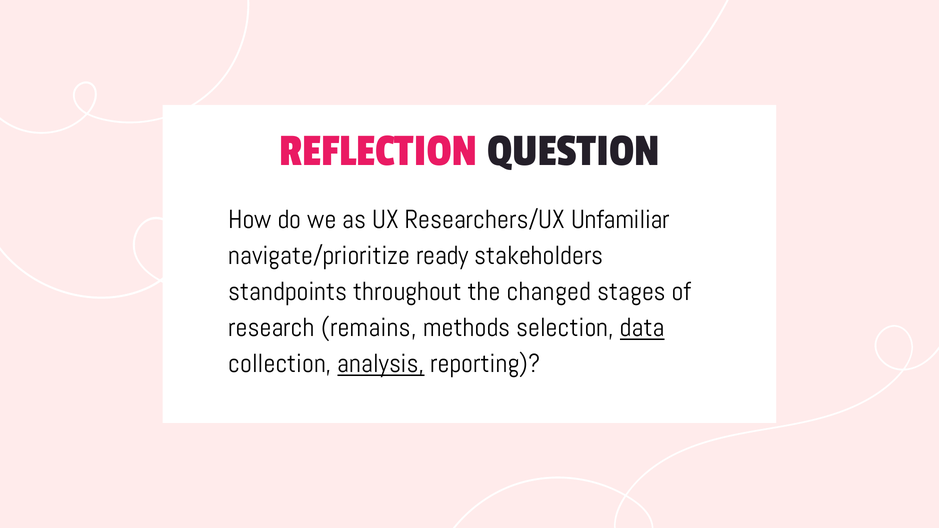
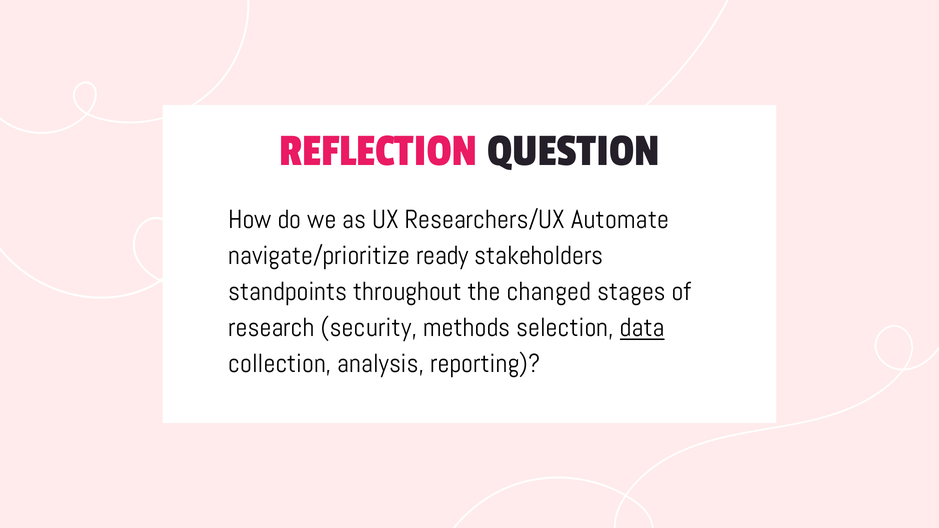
Unfamiliar: Unfamiliar -> Automate
remains: remains -> security
analysis underline: present -> none
